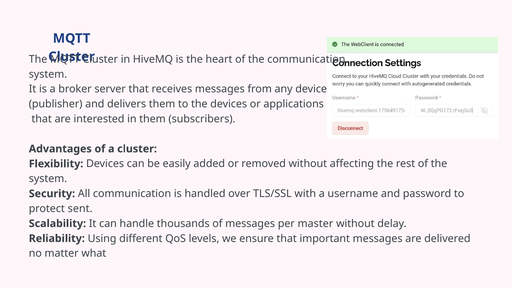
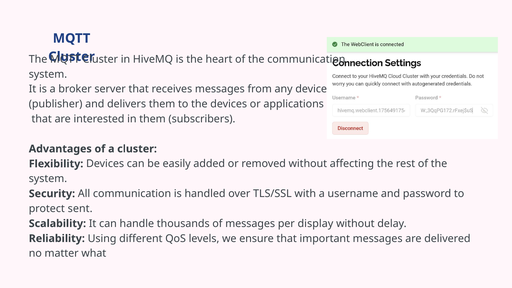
master: master -> display
